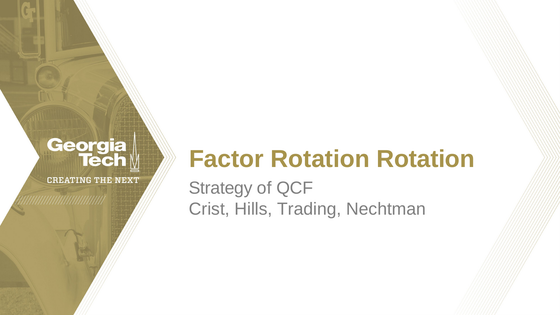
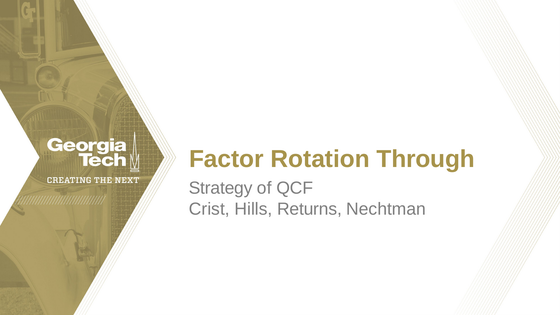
Rotation Rotation: Rotation -> Through
Trading: Trading -> Returns
